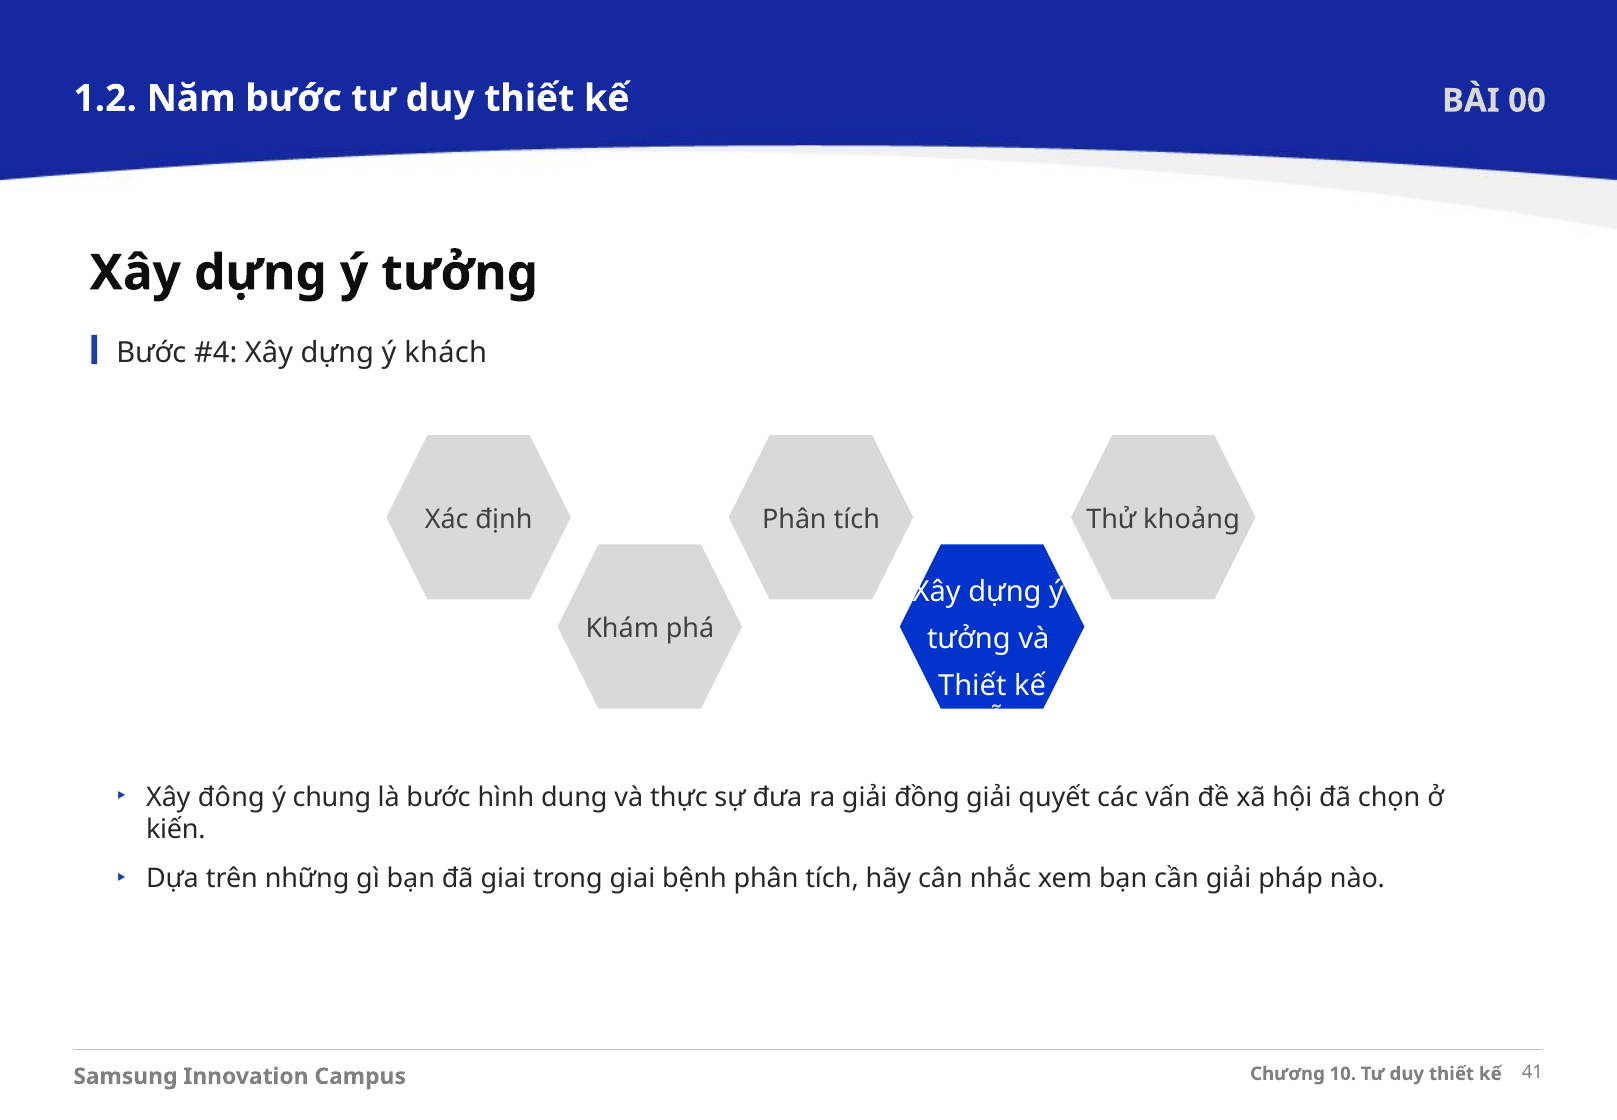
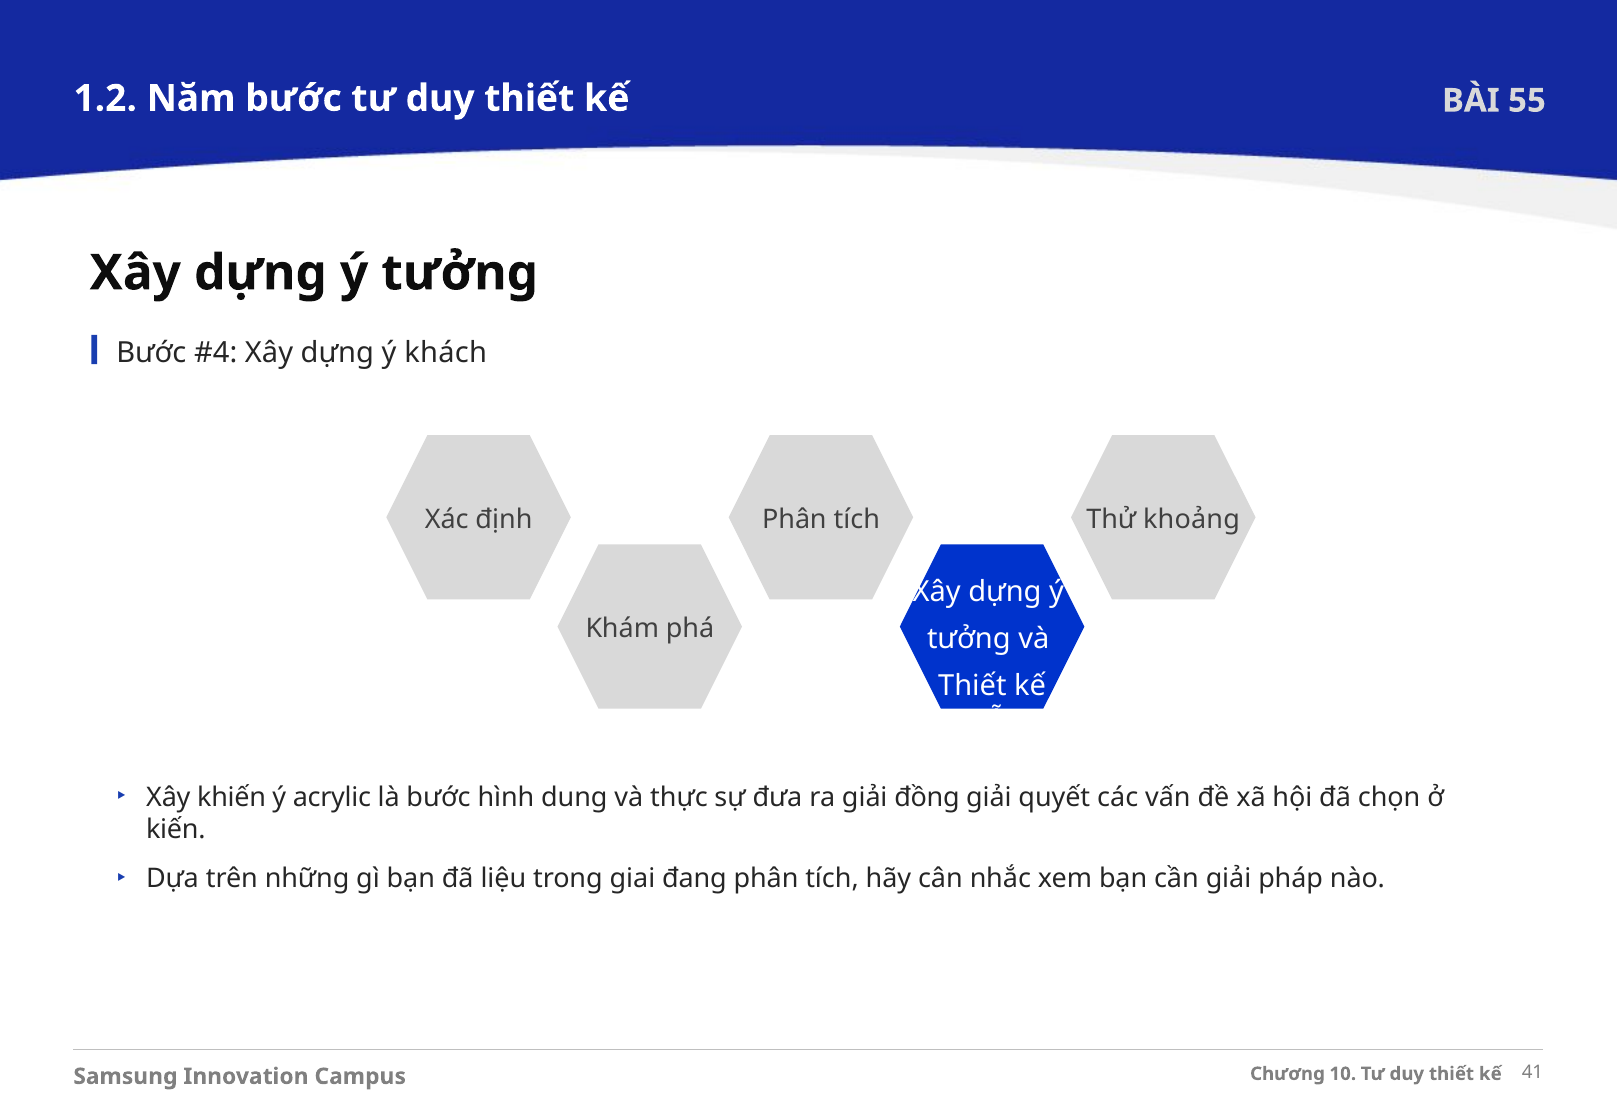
00: 00 -> 55
đông: đông -> khiến
chung: chung -> acrylic
đã giai: giai -> liệu
bệnh: bệnh -> đang
